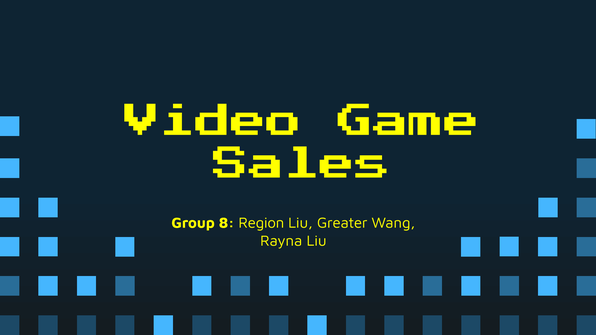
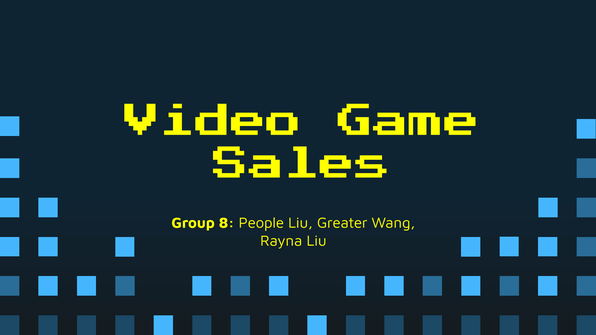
Region: Region -> People
